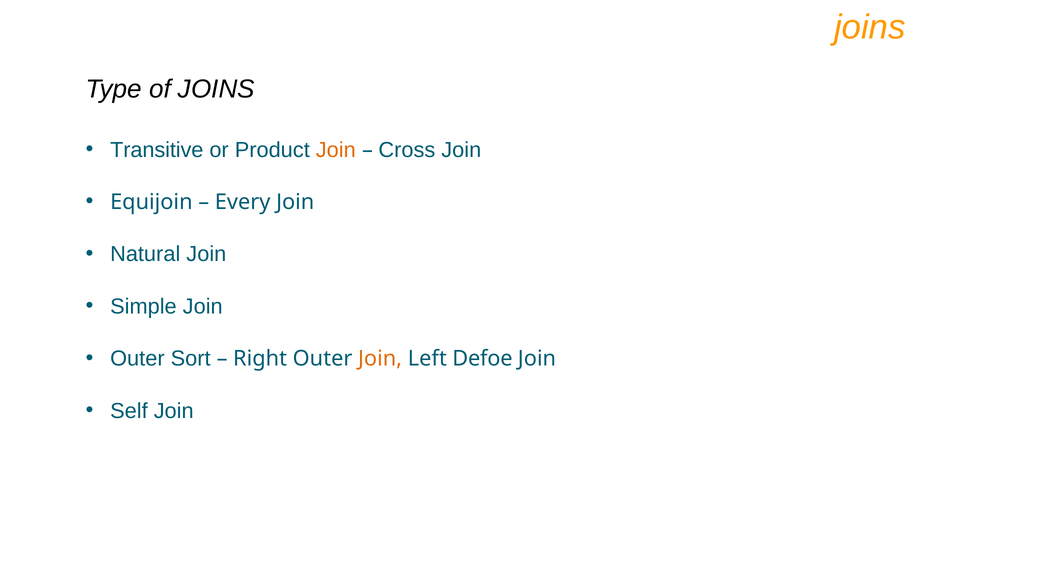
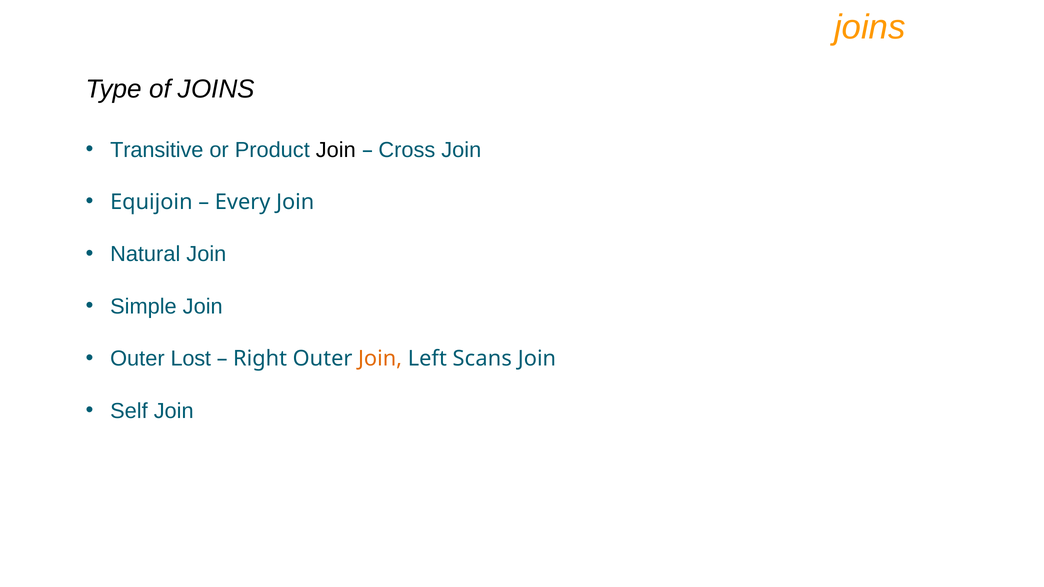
Join at (336, 150) colour: orange -> black
Sort: Sort -> Lost
Defoe: Defoe -> Scans
